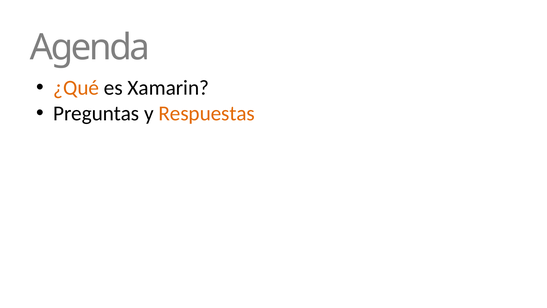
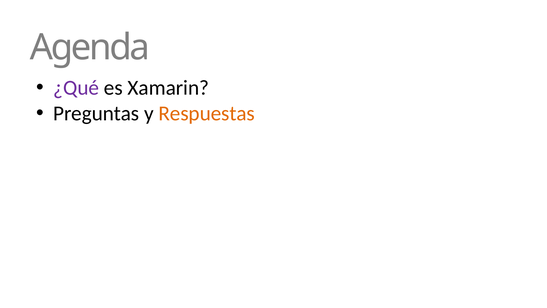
¿Qué colour: orange -> purple
